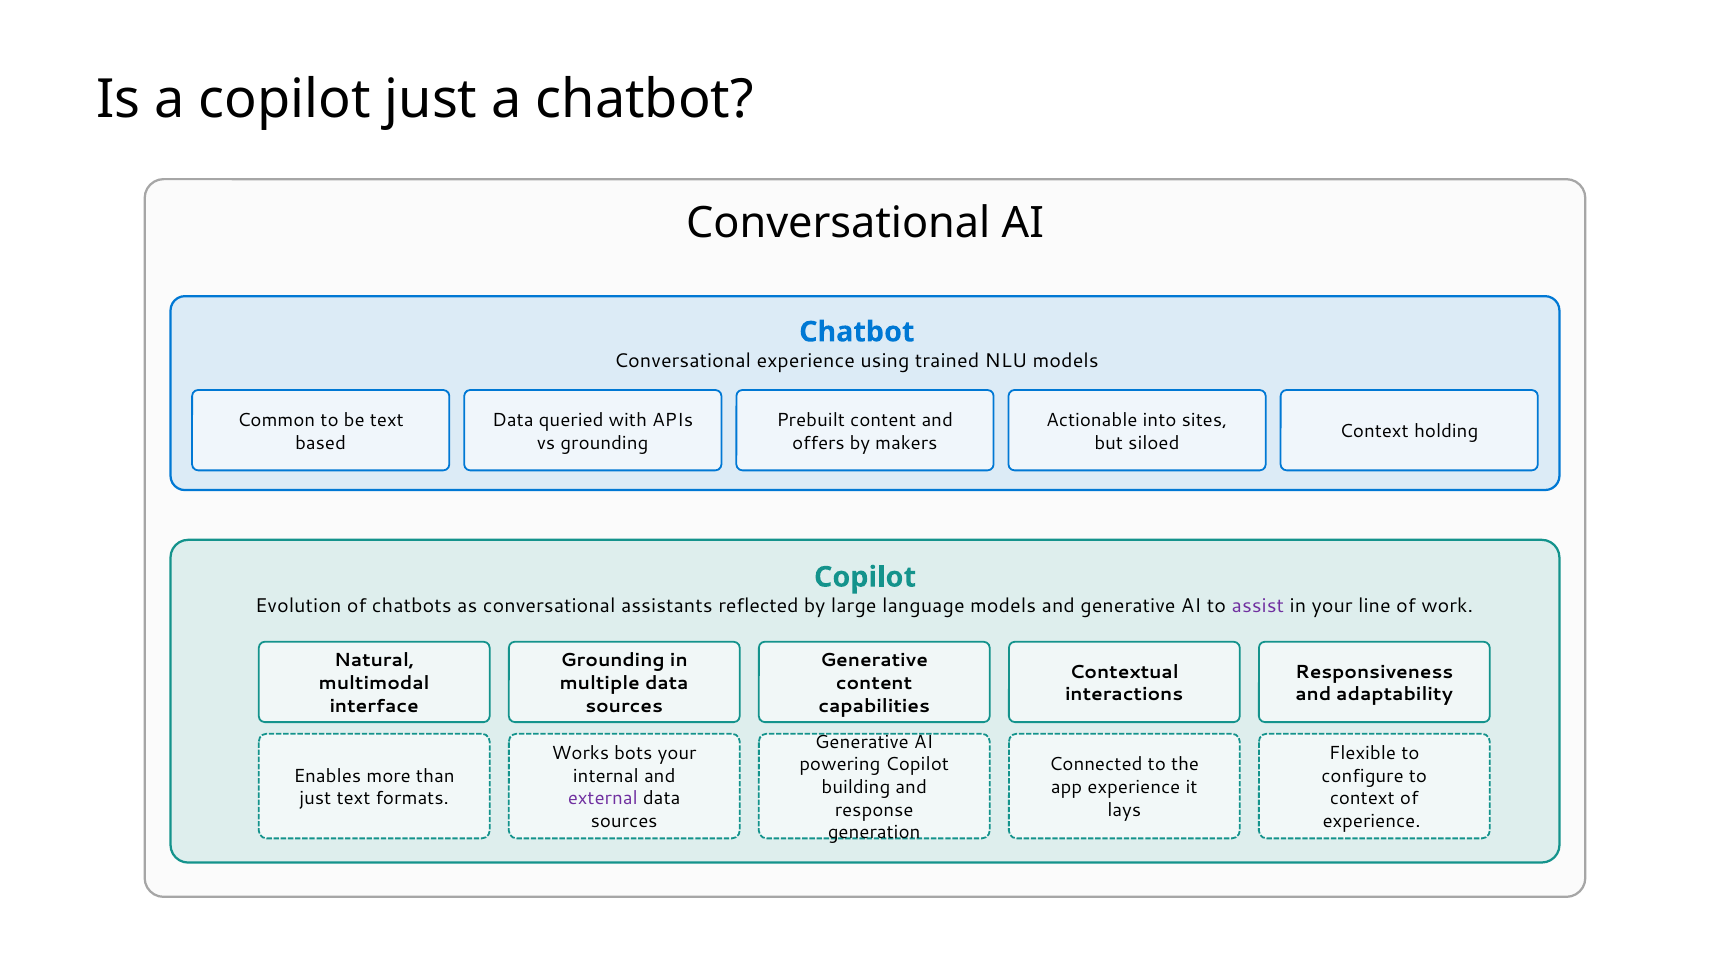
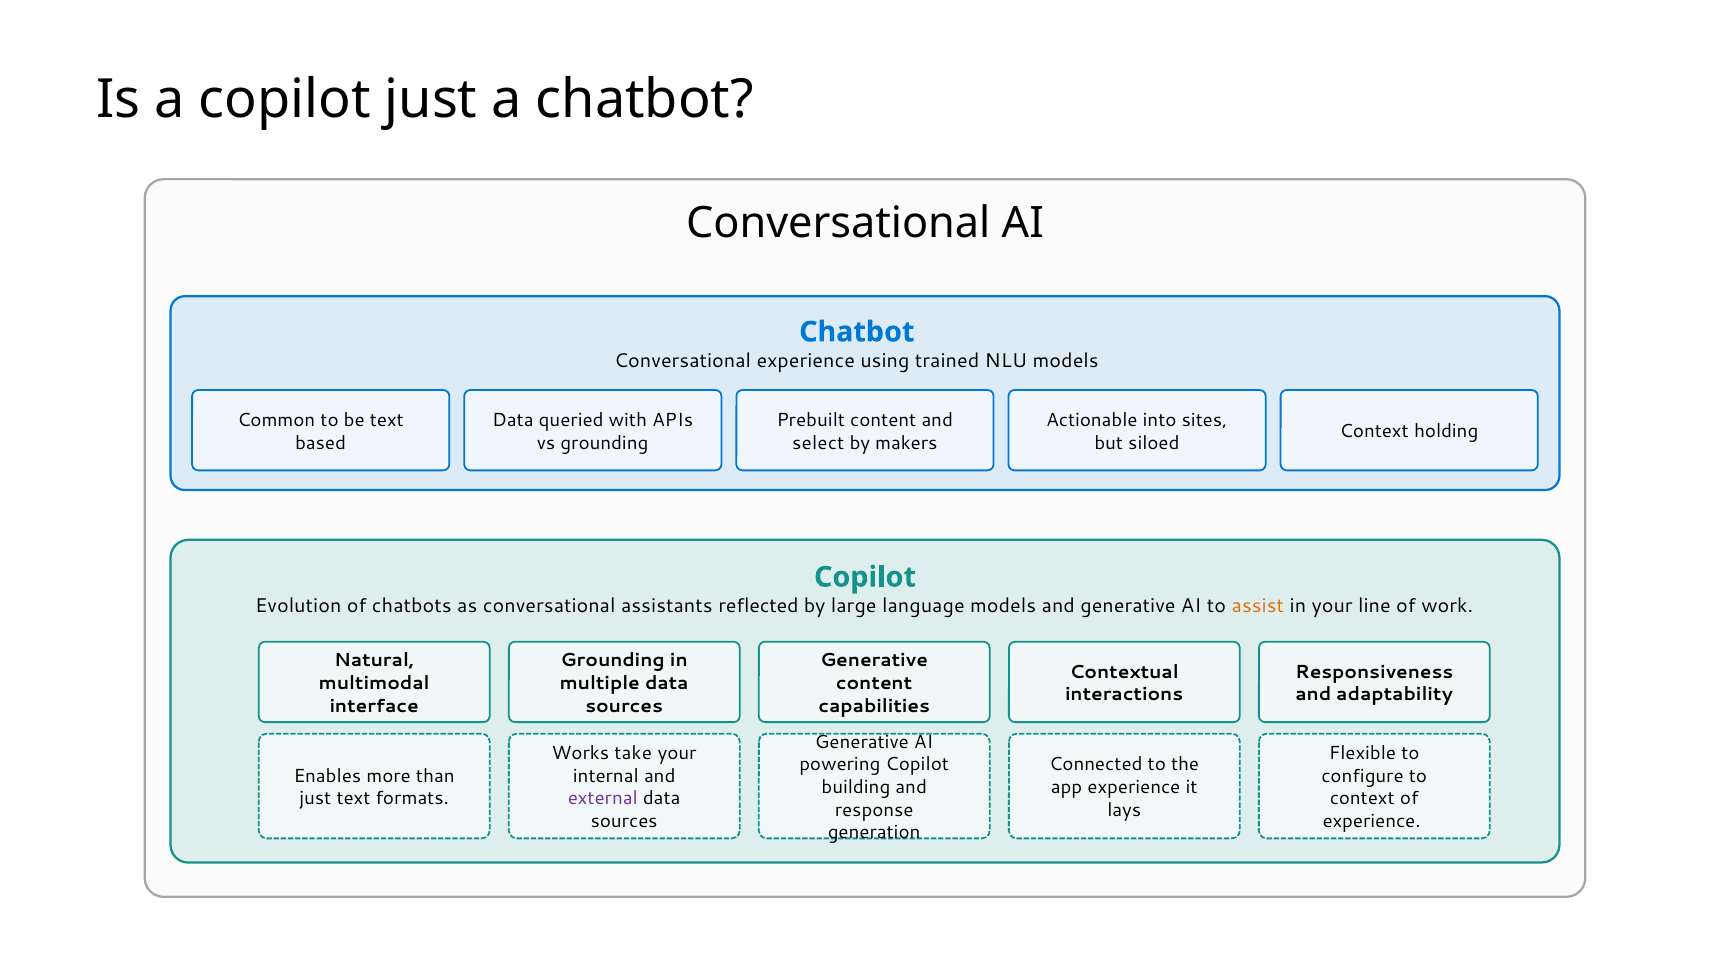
offers: offers -> select
assist colour: purple -> orange
bots: bots -> take
